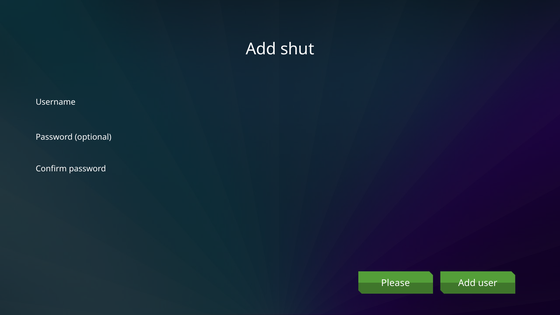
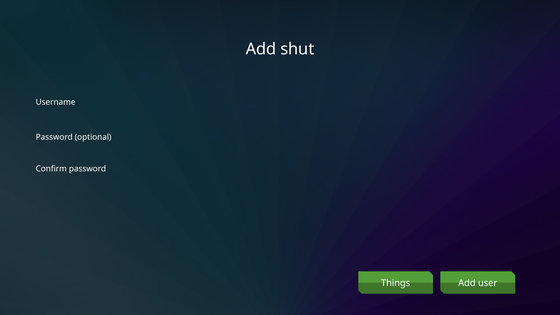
Please: Please -> Things
